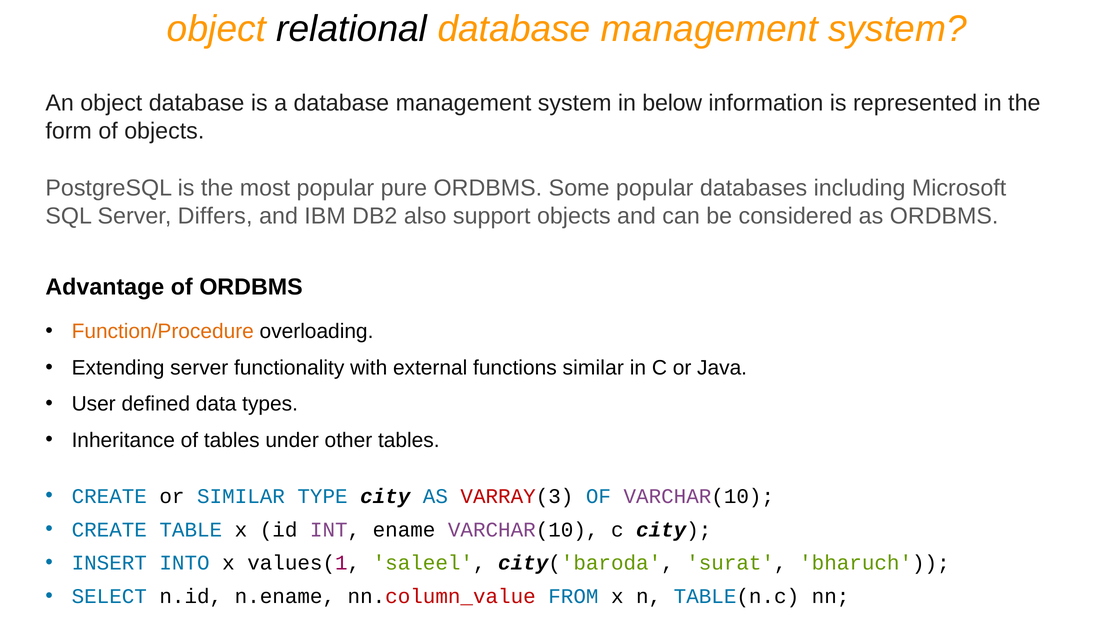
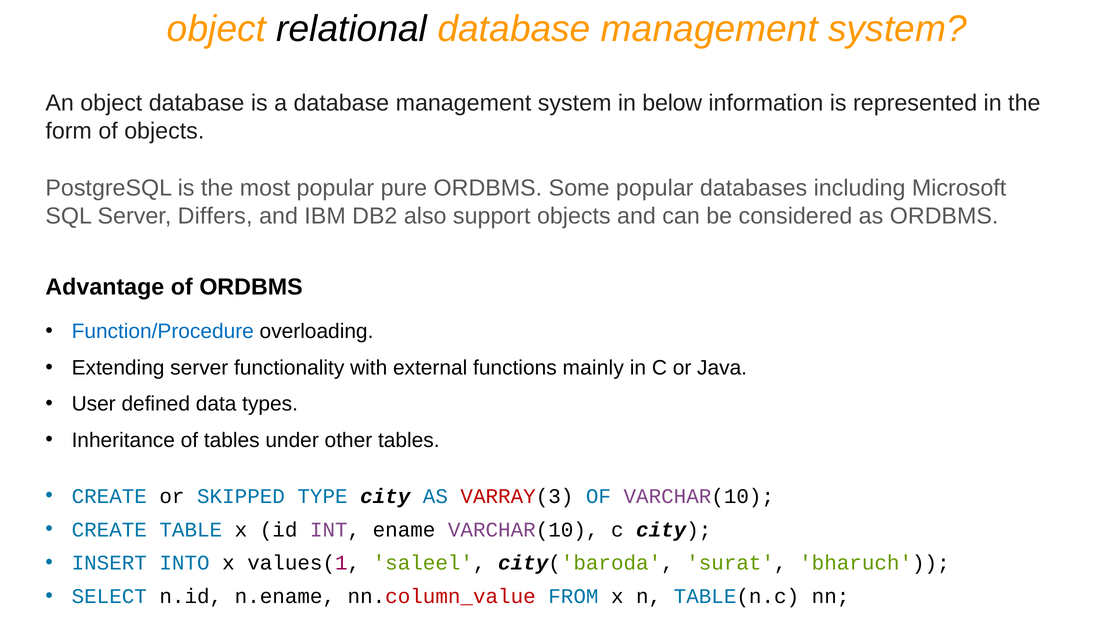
Function/Procedure colour: orange -> blue
functions similar: similar -> mainly
or SIMILAR: SIMILAR -> SKIPPED
